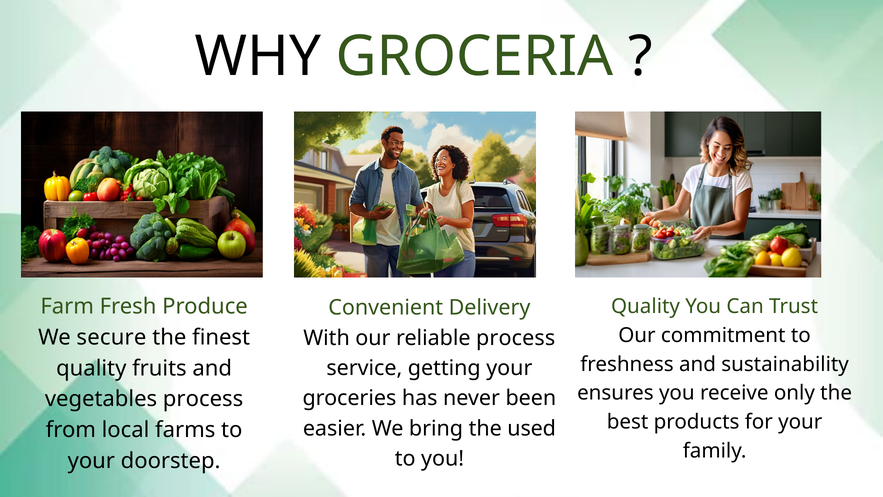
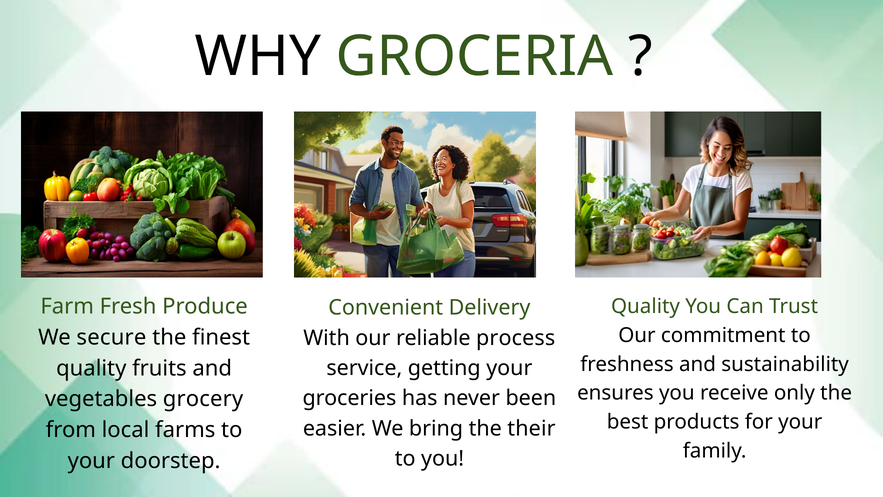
vegetables process: process -> grocery
used: used -> their
